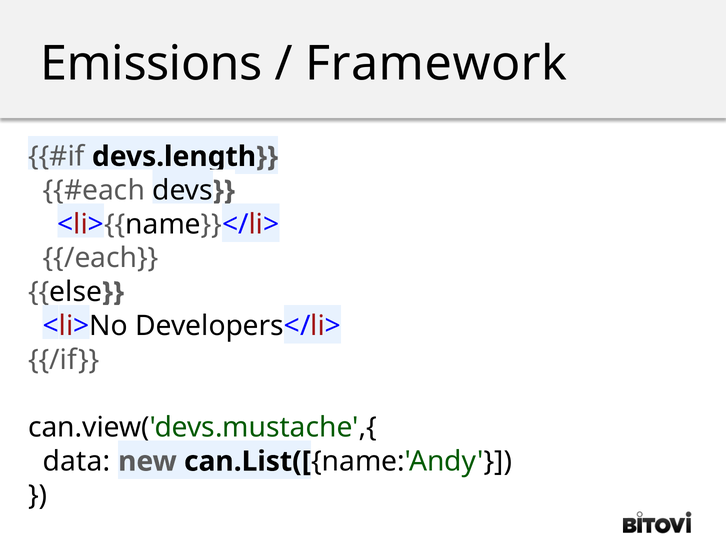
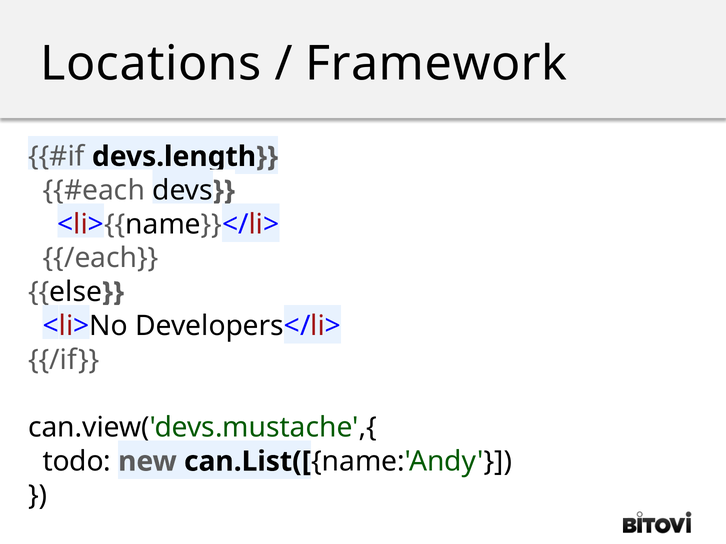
Emissions: Emissions -> Locations
data: data -> todo
